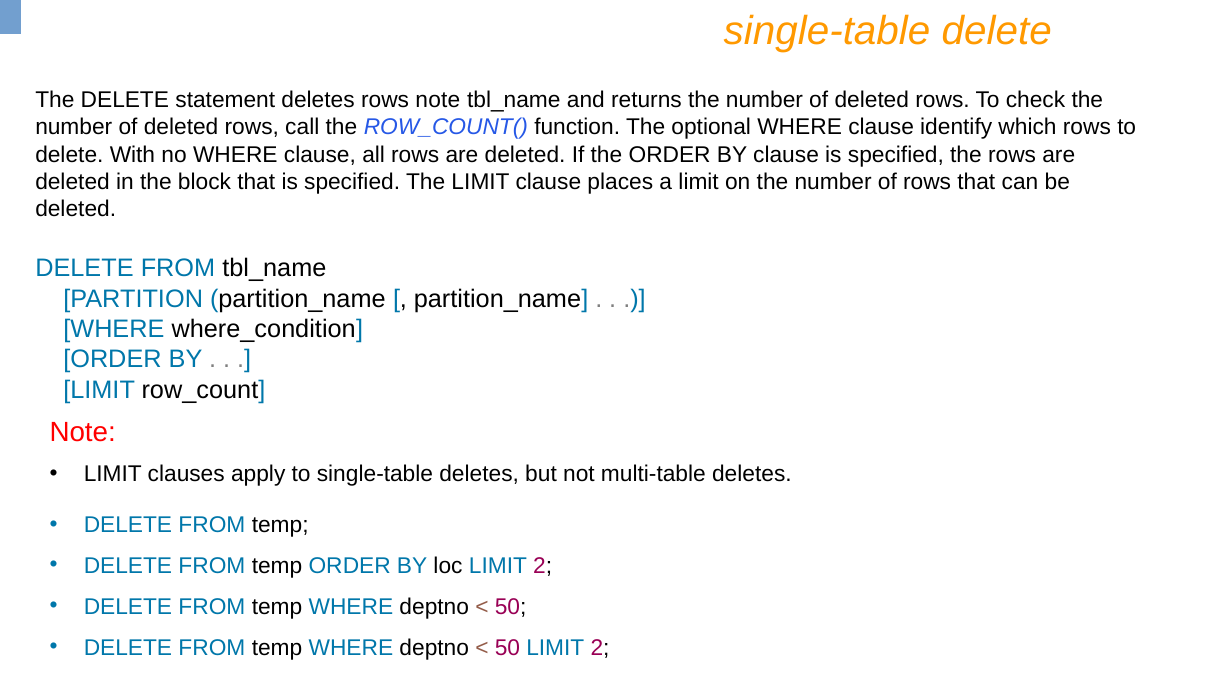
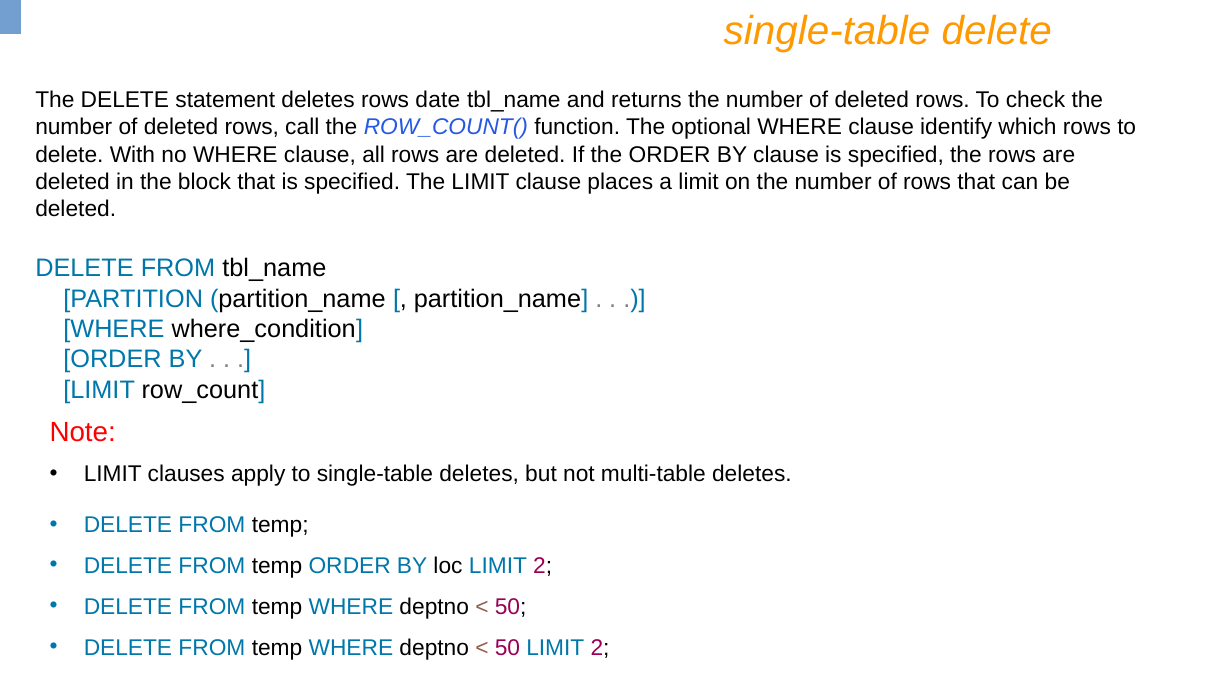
rows note: note -> date
